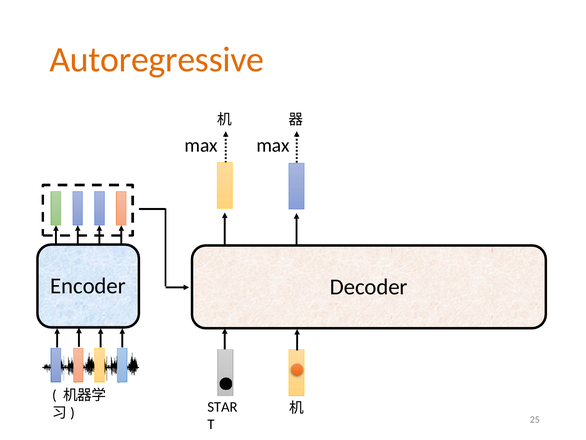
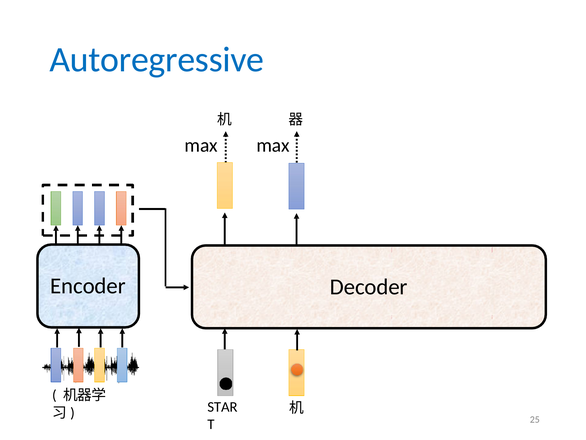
Autoregressive colour: orange -> blue
